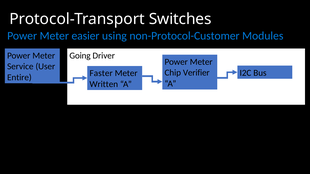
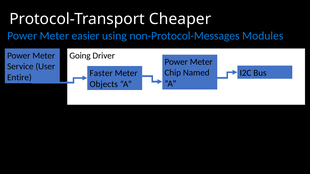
Switches: Switches -> Cheaper
non-Protocol-Customer: non-Protocol-Customer -> non-Protocol-Messages
Verifier: Verifier -> Named
Written: Written -> Objects
